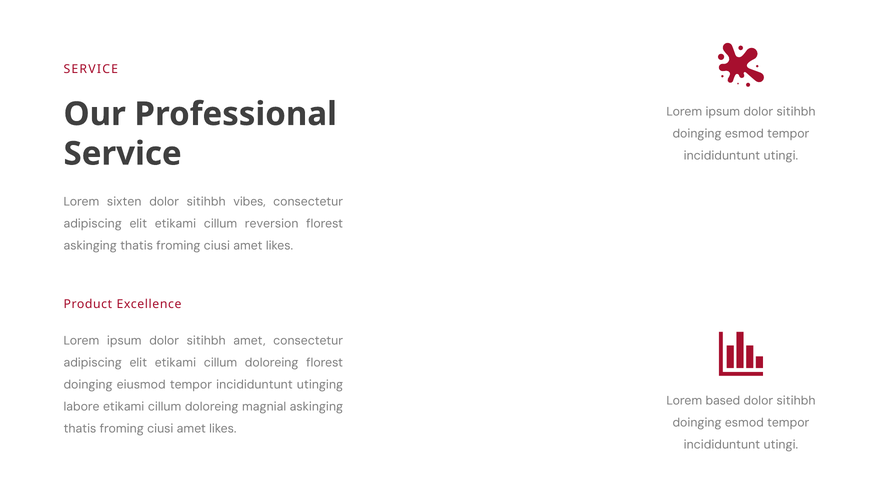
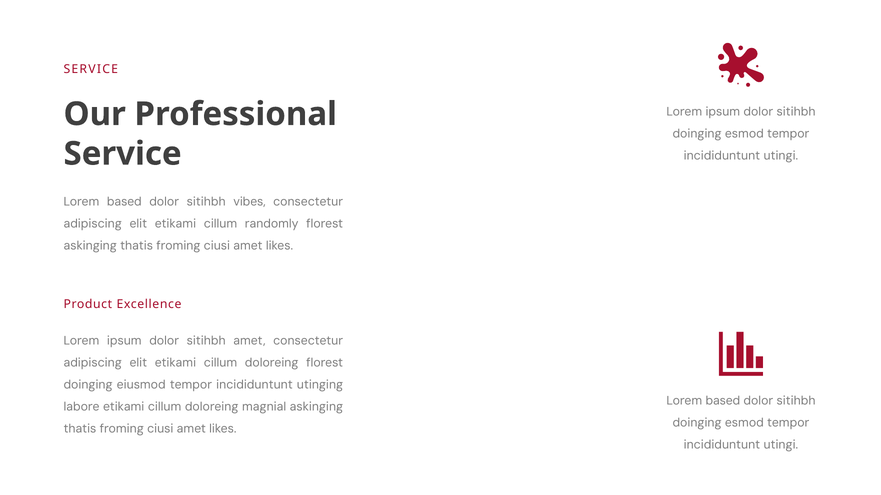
sixten at (124, 202): sixten -> based
reversion: reversion -> randomly
